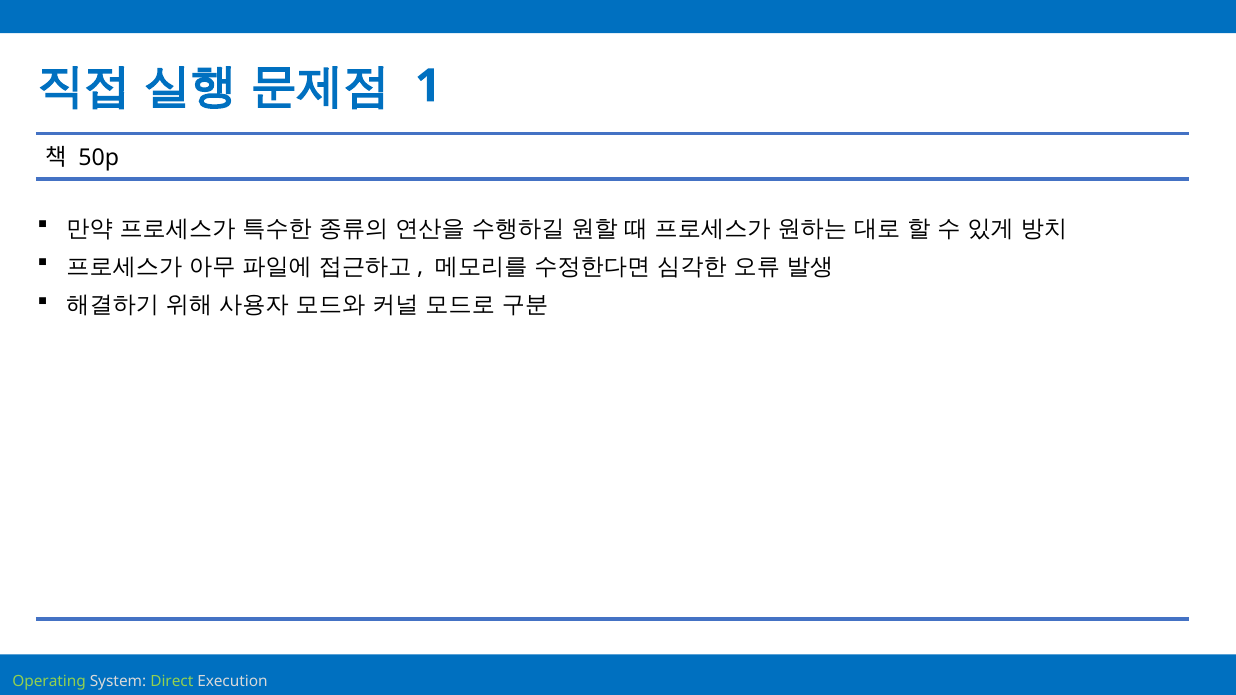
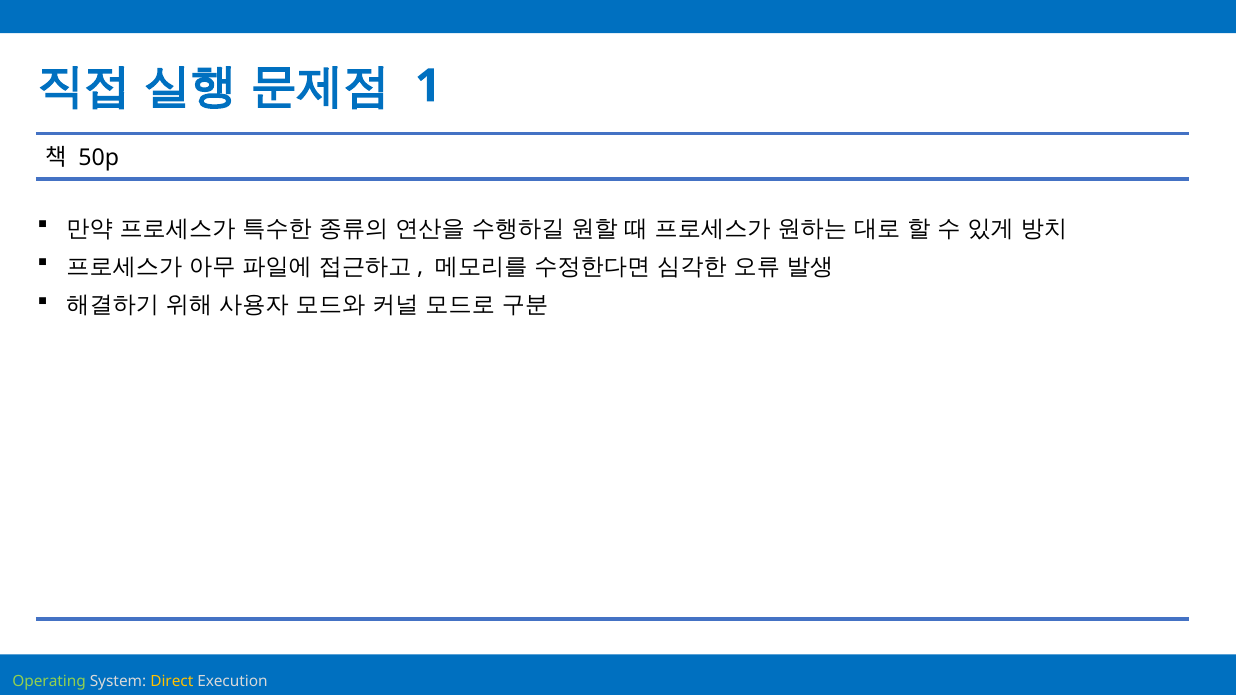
Direct colour: light green -> yellow
